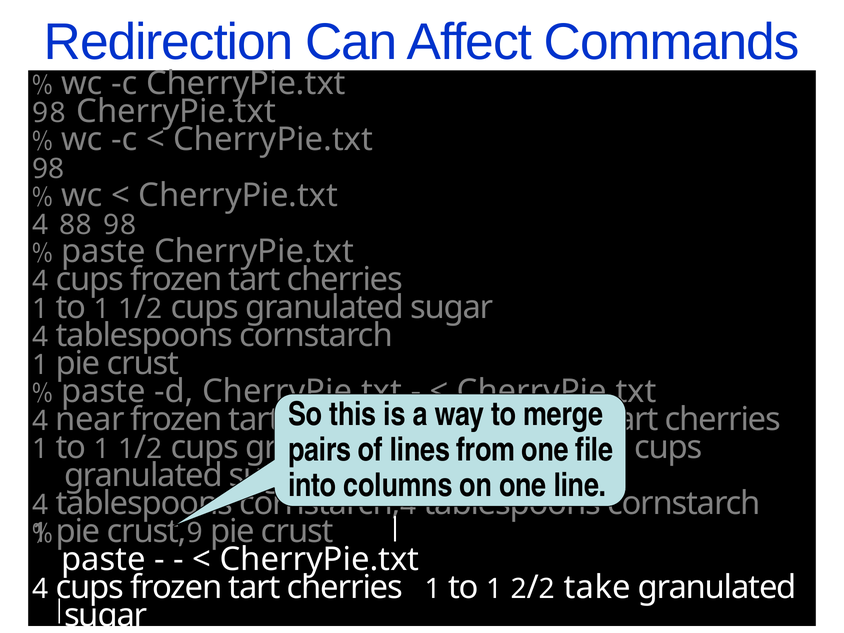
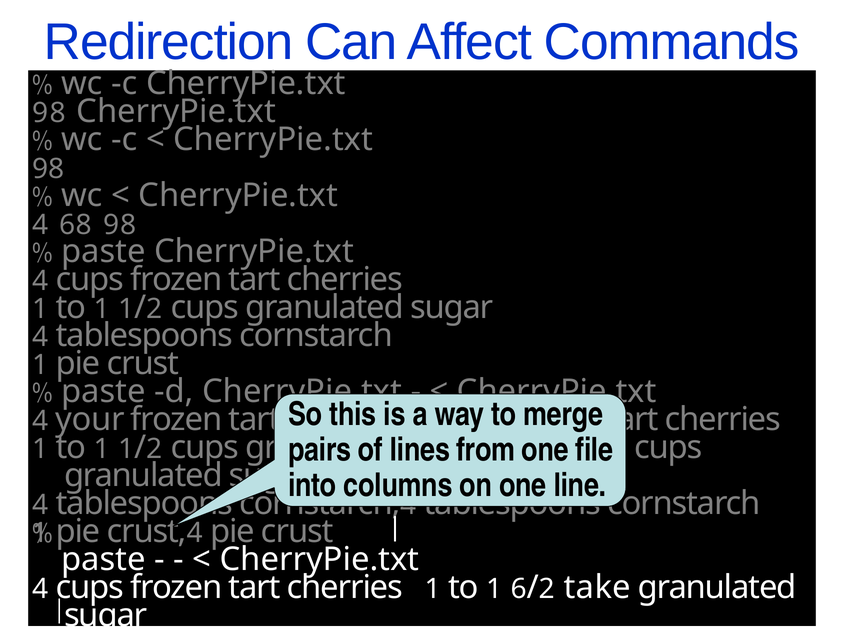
88: 88 -> 68
near: near -> your
crust 9: 9 -> 4
1 2: 2 -> 6
